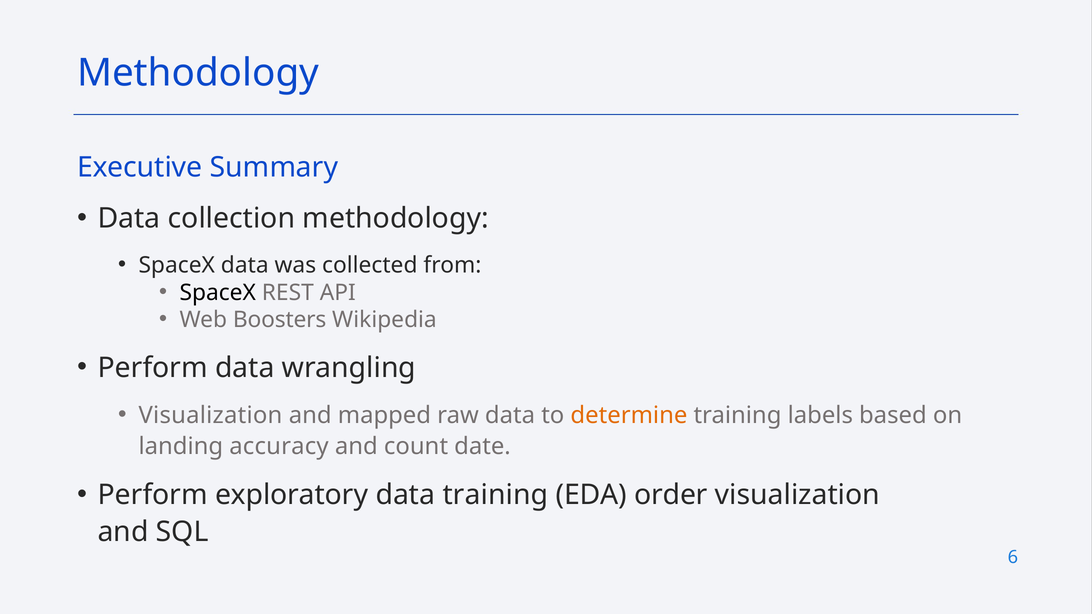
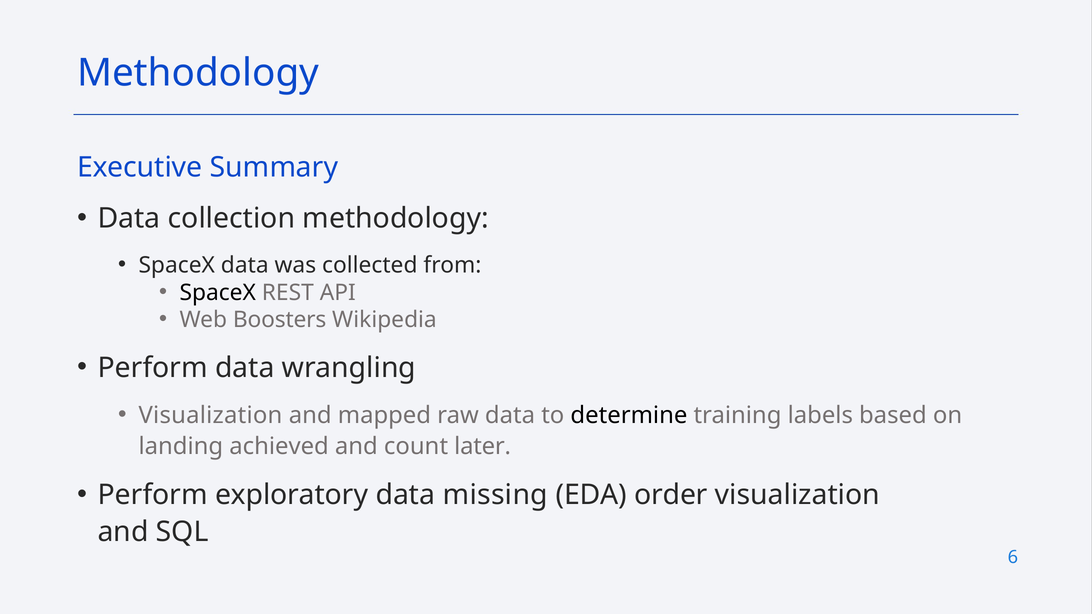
determine colour: orange -> black
accuracy: accuracy -> achieved
date: date -> later
data training: training -> missing
